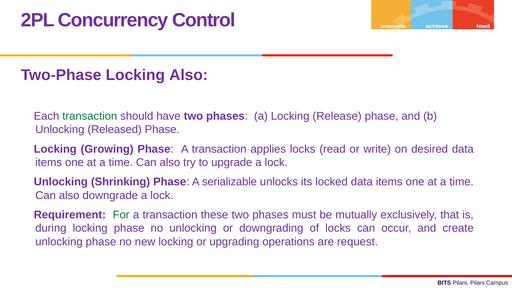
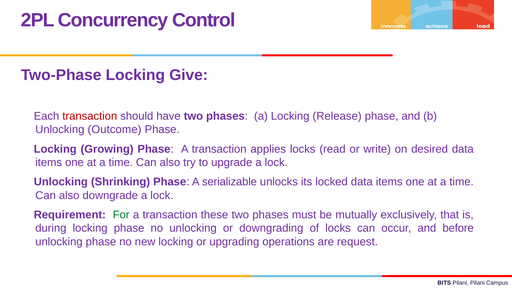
Locking Also: Also -> Give
transaction at (90, 116) colour: green -> red
Released: Released -> Outcome
create: create -> before
